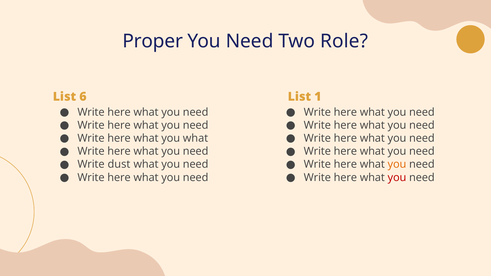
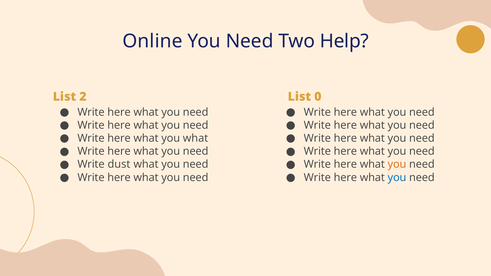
Proper: Proper -> Online
Role: Role -> Help
6: 6 -> 2
1: 1 -> 0
you at (397, 178) colour: red -> blue
